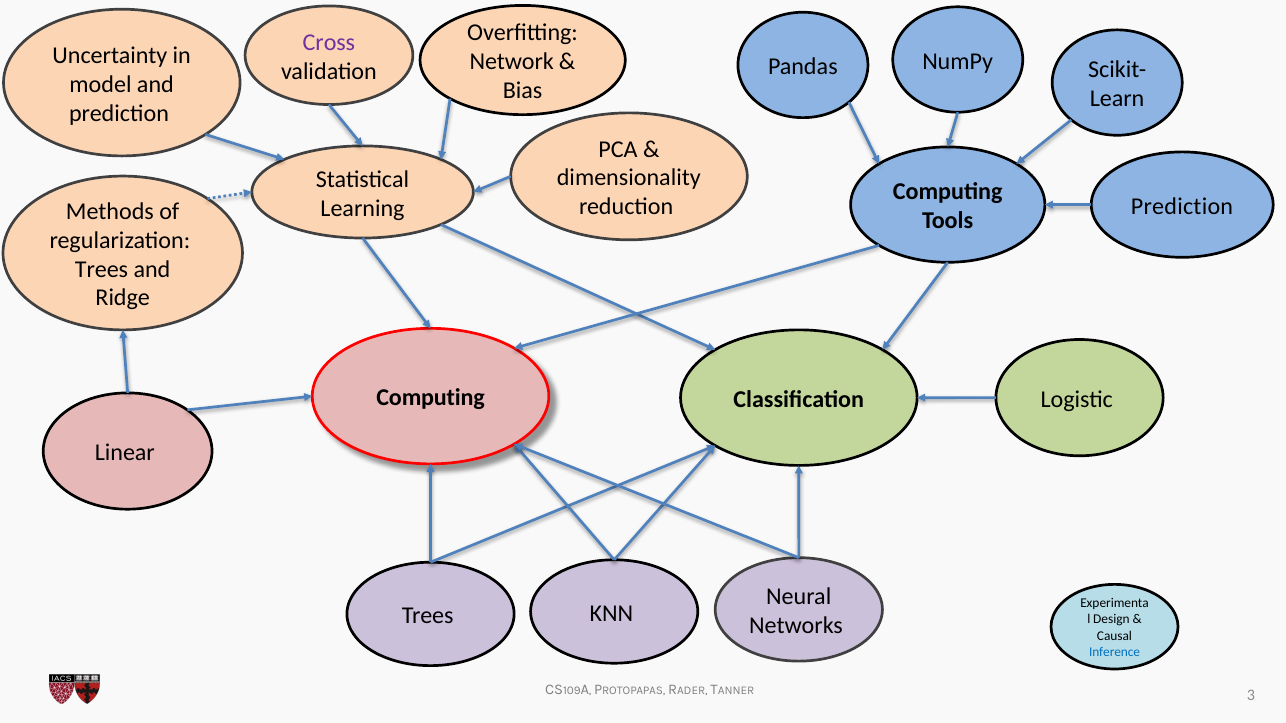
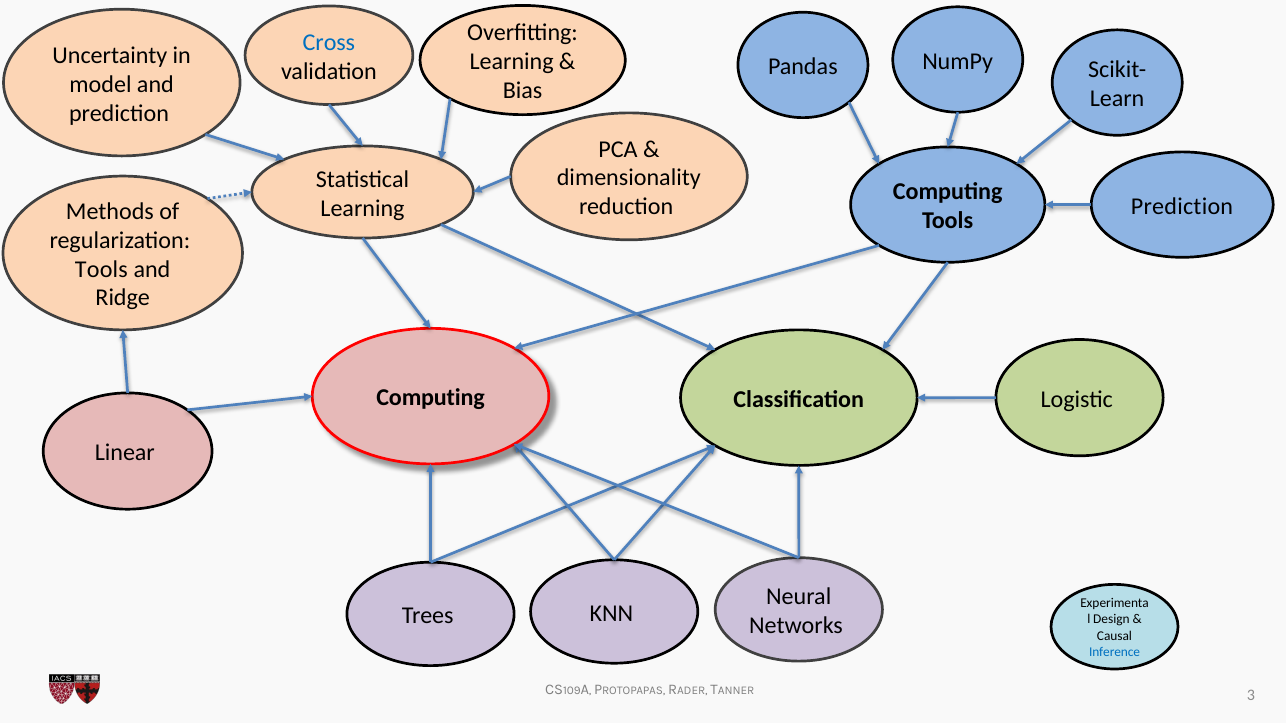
Cross colour: purple -> blue
Network at (512, 62): Network -> Learning
Trees at (102, 269): Trees -> Tools
